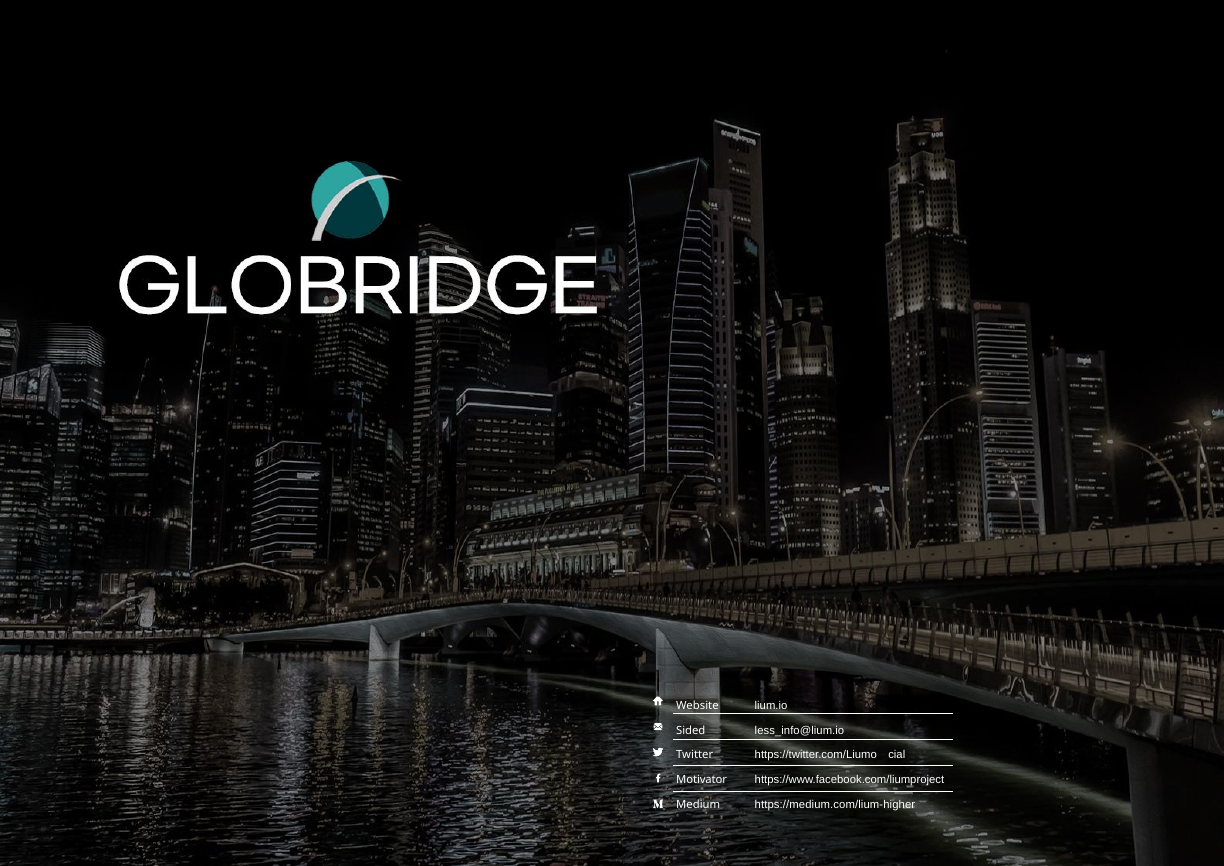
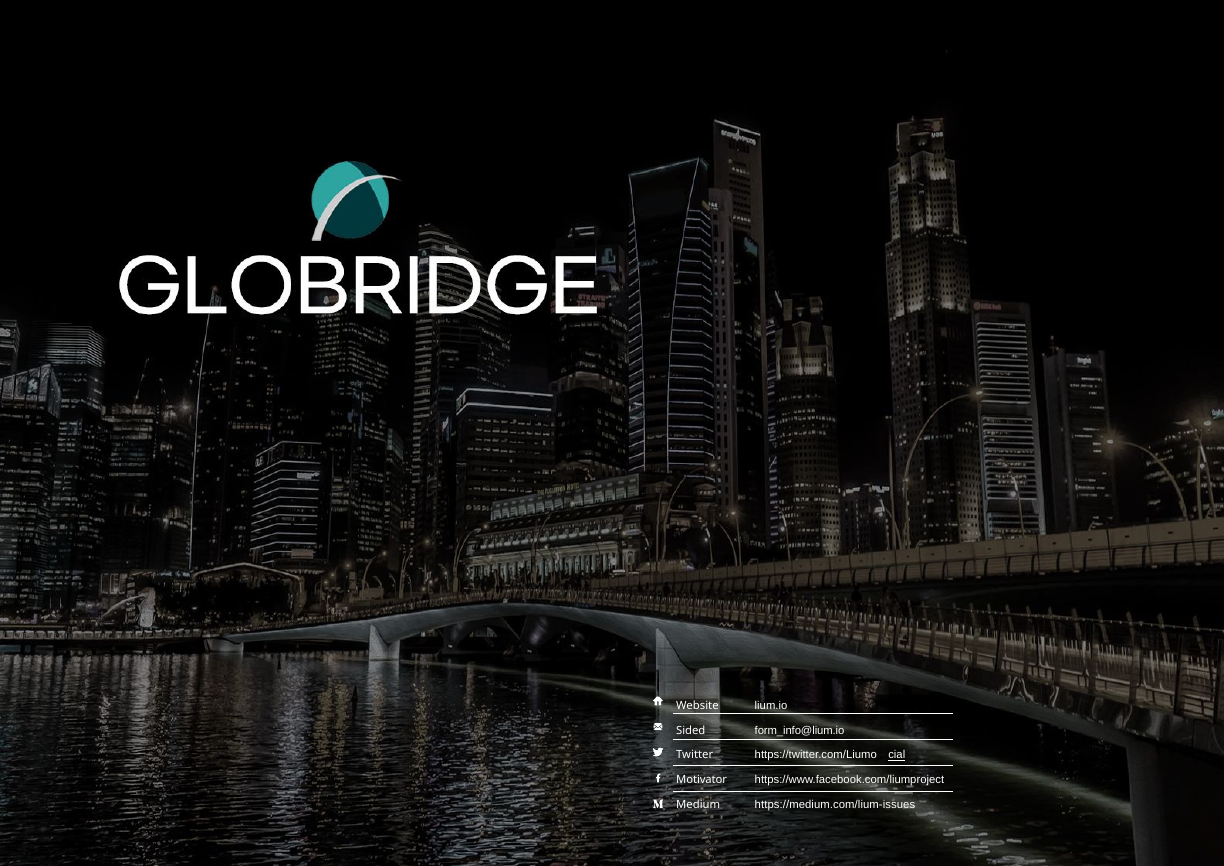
less_info@lium.io: less_info@lium.io -> form_info@lium.io
cial underline: none -> present
https://medium.com/lium-higher: https://medium.com/lium-higher -> https://medium.com/lium-issues
